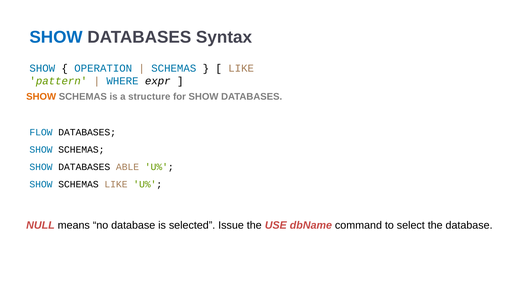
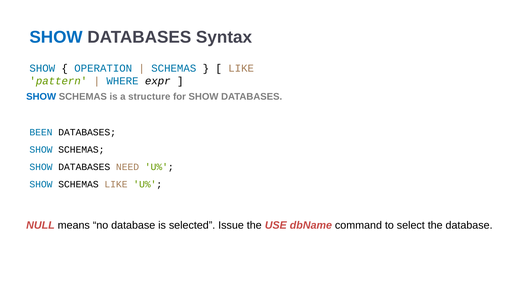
SHOW at (41, 97) colour: orange -> blue
FLOW: FLOW -> BEEN
ABLE: ABLE -> NEED
